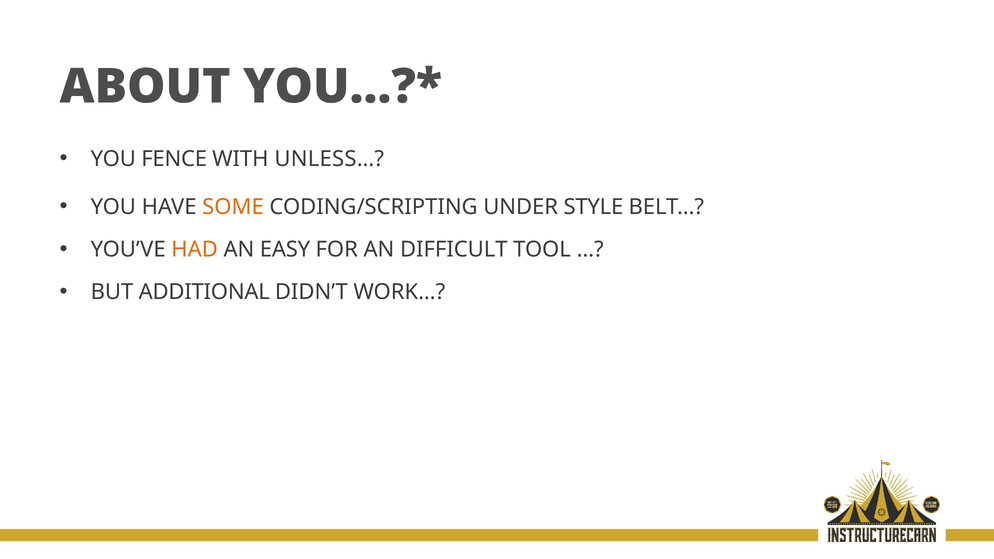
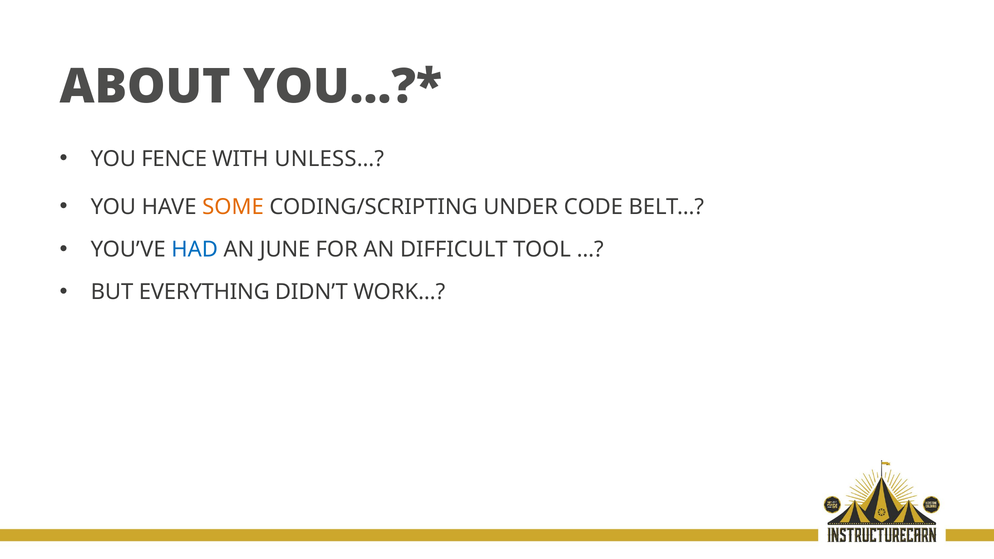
STYLE: STYLE -> CODE
HAD colour: orange -> blue
EASY: EASY -> JUNE
ADDITIONAL: ADDITIONAL -> EVERYTHING
